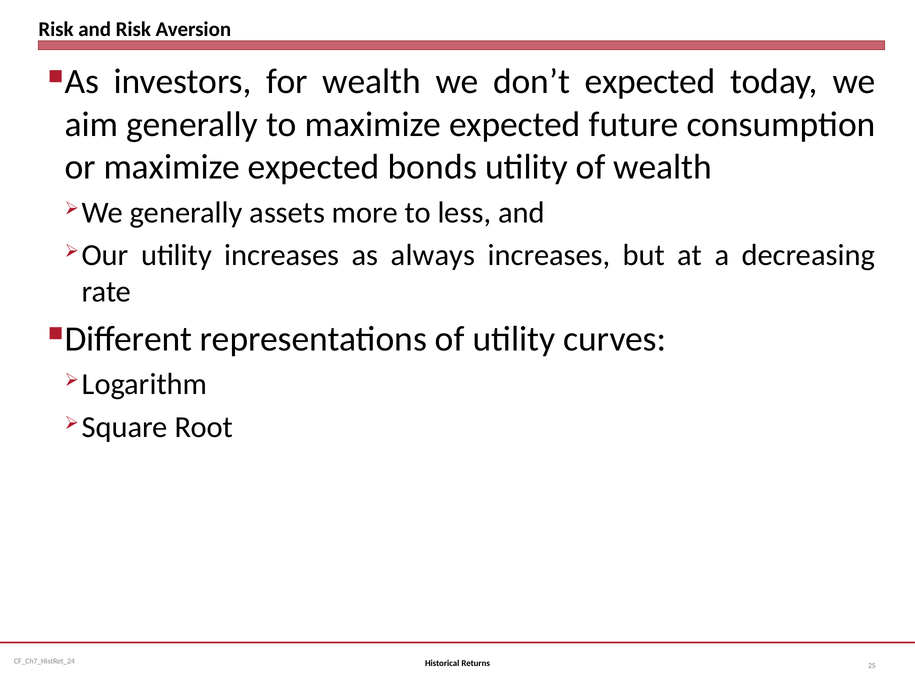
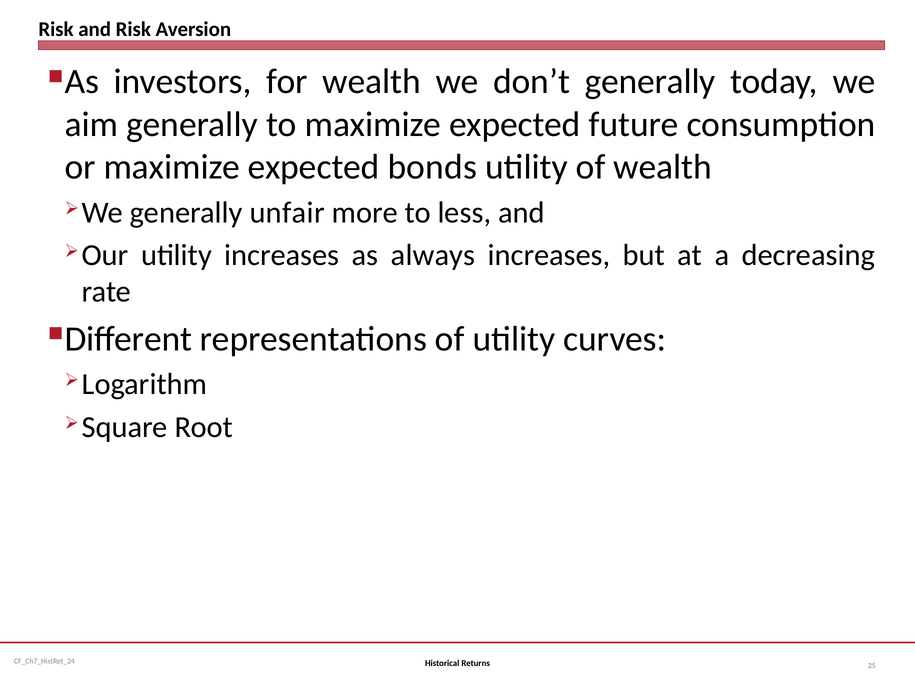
don’t expected: expected -> generally
assets: assets -> unfair
